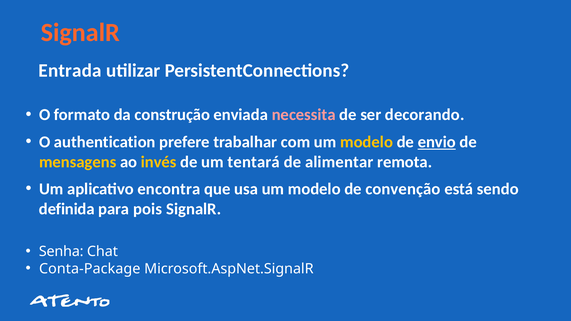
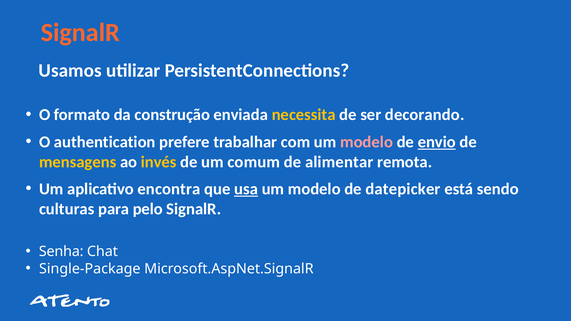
Entrada: Entrada -> Usamos
necessita colour: pink -> yellow
modelo at (367, 142) colour: yellow -> pink
tentará: tentará -> comum
usa underline: none -> present
convenção: convenção -> datepicker
definida: definida -> culturas
pois: pois -> pelo
Conta-Package: Conta-Package -> Single-Package
